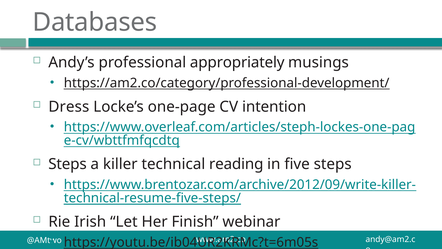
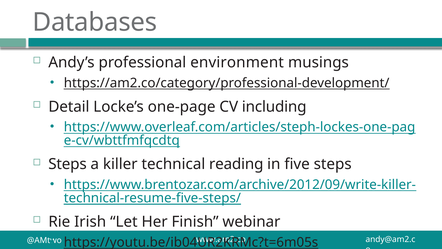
appropriately: appropriately -> environment
Dress: Dress -> Detail
intention: intention -> including
